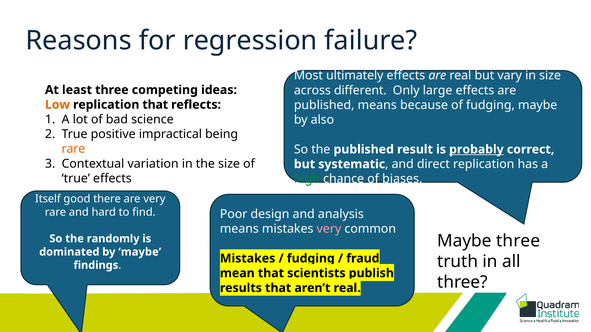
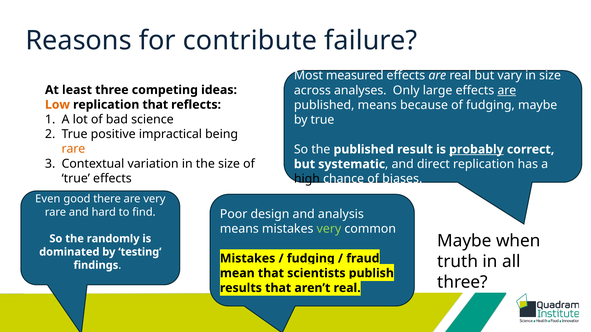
regression: regression -> contribute
ultimately: ultimately -> measured
different: different -> analyses
are at (507, 90) underline: none -> present
by also: also -> true
high colour: green -> black
Itself: Itself -> Even
very at (329, 229) colour: pink -> light green
Maybe three: three -> when
by maybe: maybe -> testing
